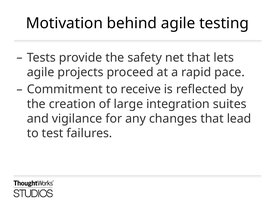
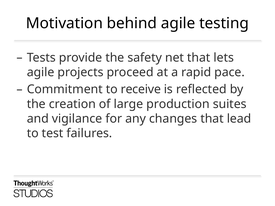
integration: integration -> production
